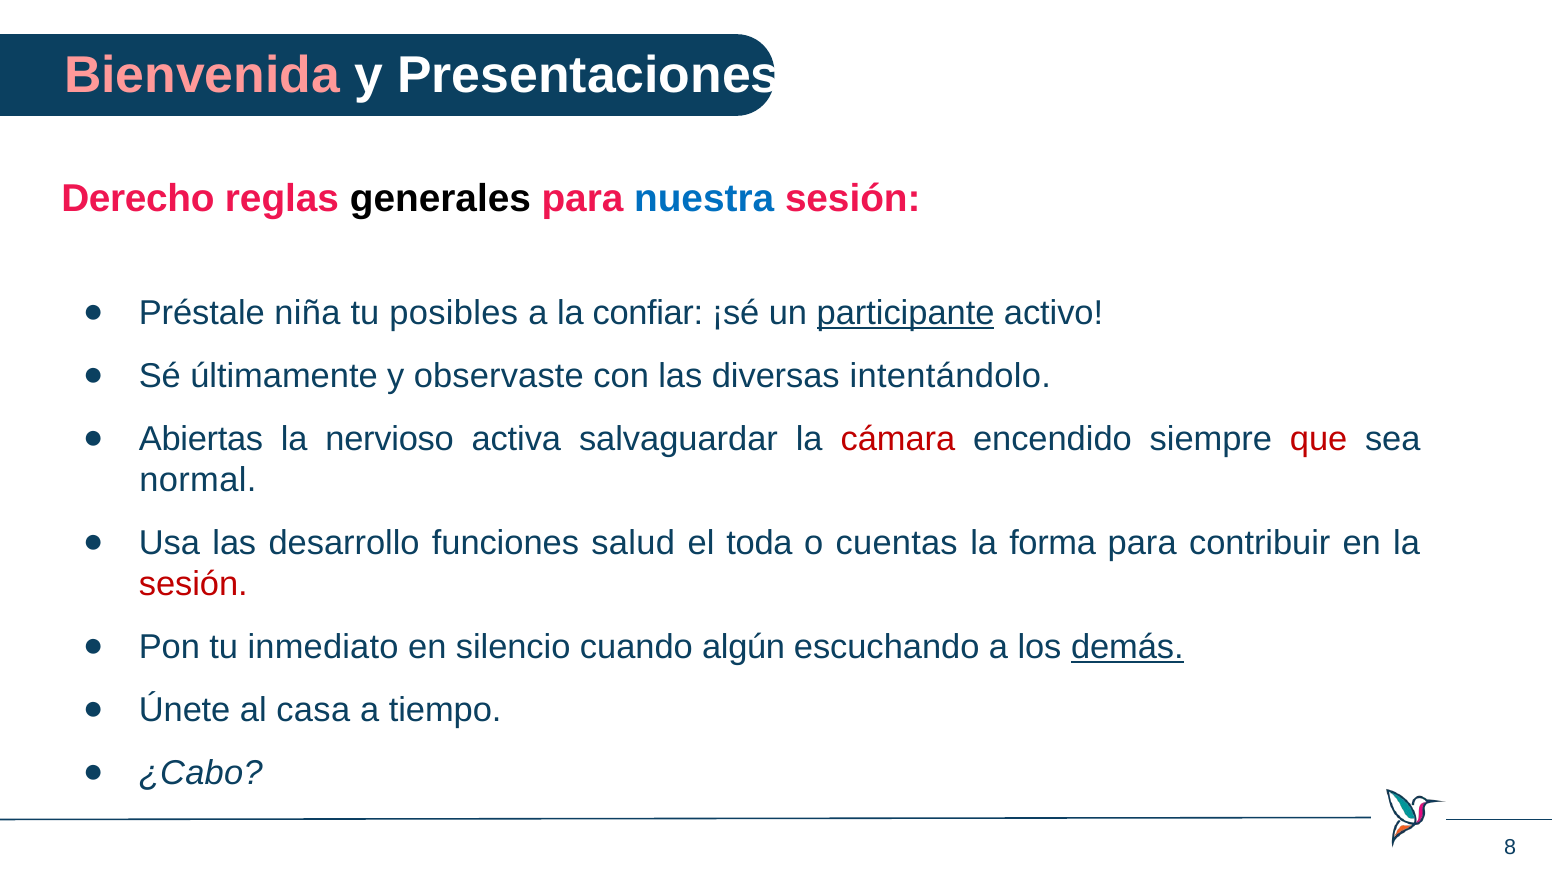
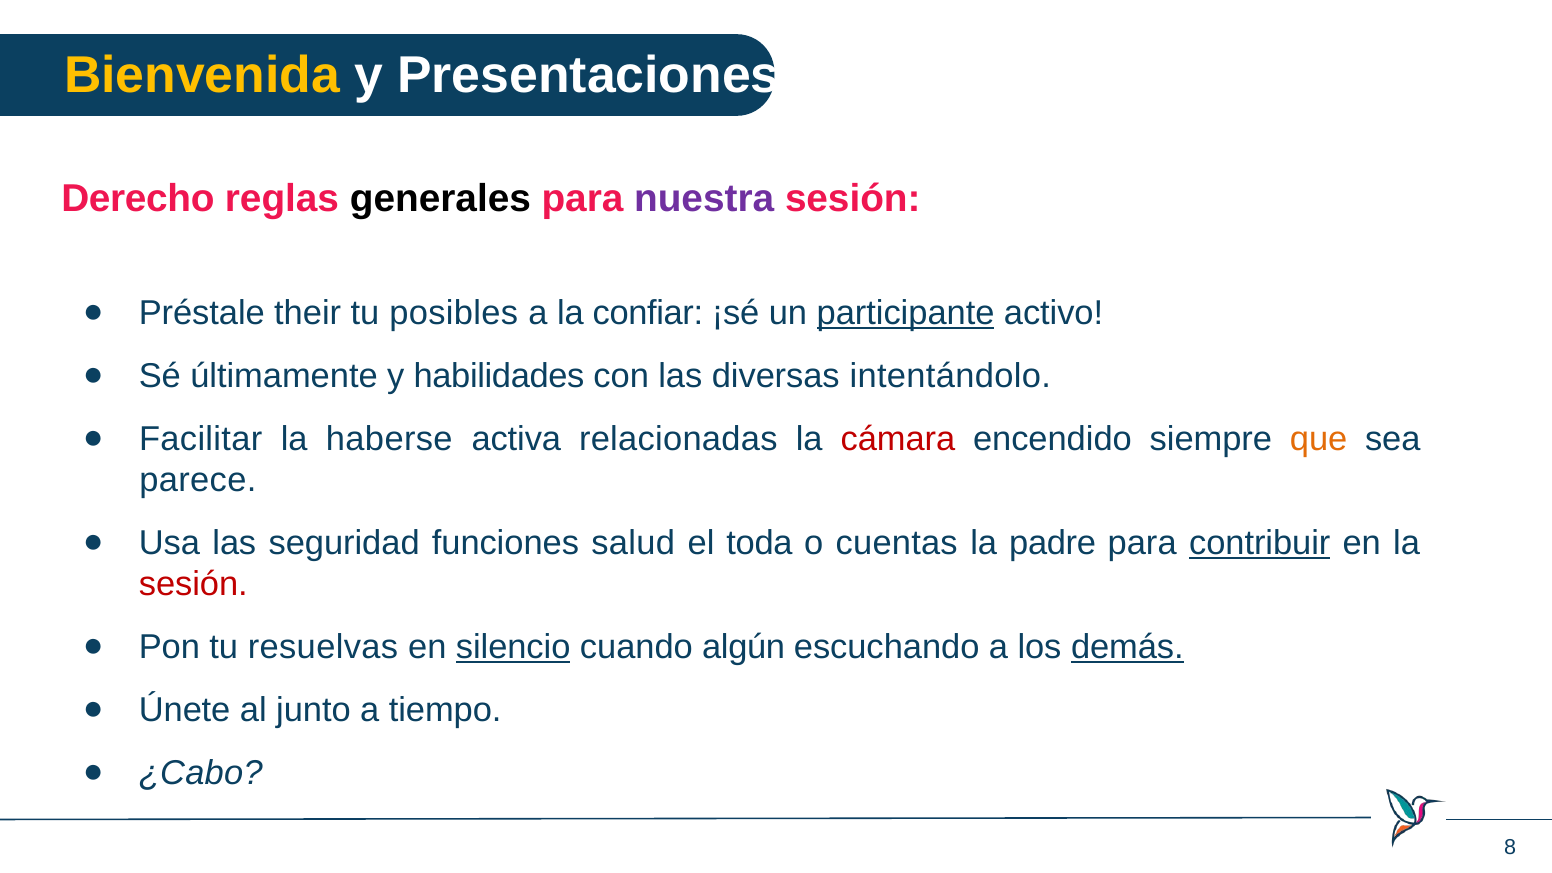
Bienvenida colour: pink -> yellow
nuestra colour: blue -> purple
niña: niña -> their
observaste: observaste -> habilidades
Abiertas: Abiertas -> Facilitar
nervioso: nervioso -> haberse
salvaguardar: salvaguardar -> relacionadas
que colour: red -> orange
normal: normal -> parece
desarrollo: desarrollo -> seguridad
forma: forma -> padre
contribuir underline: none -> present
inmediato: inmediato -> resuelvas
silencio underline: none -> present
casa: casa -> junto
